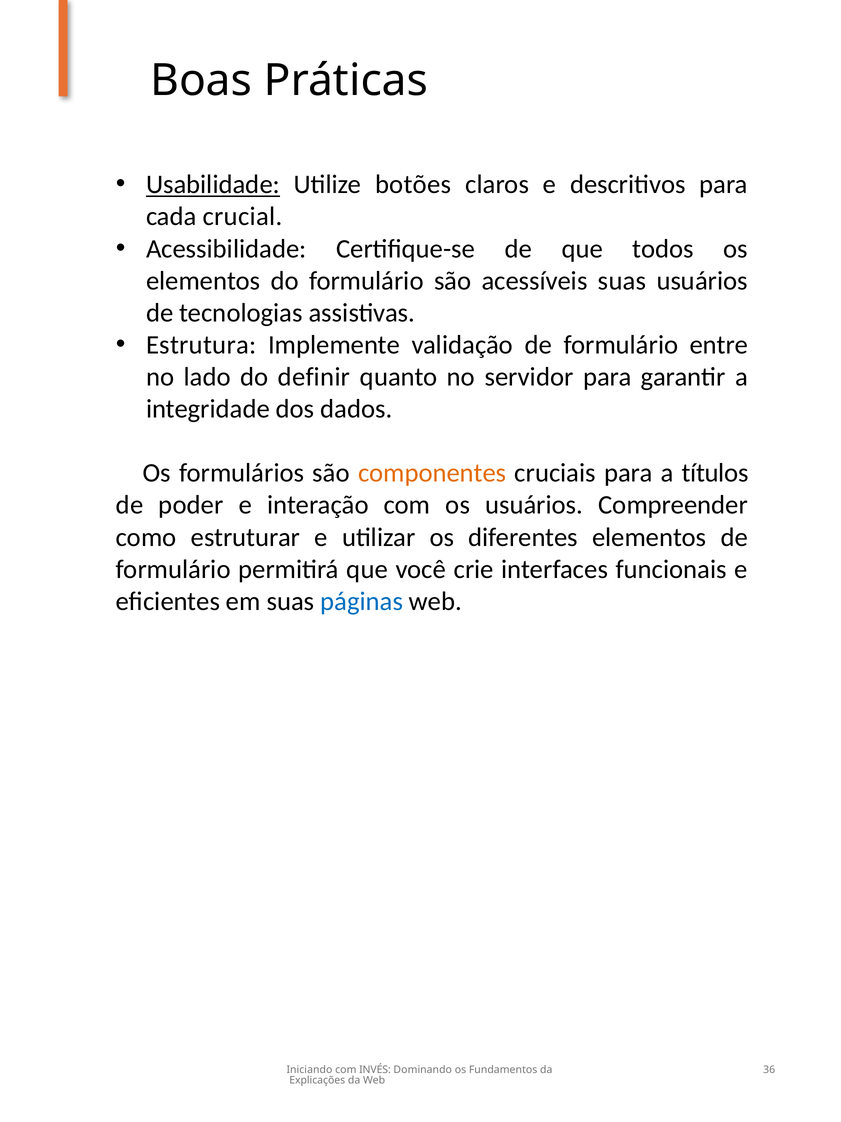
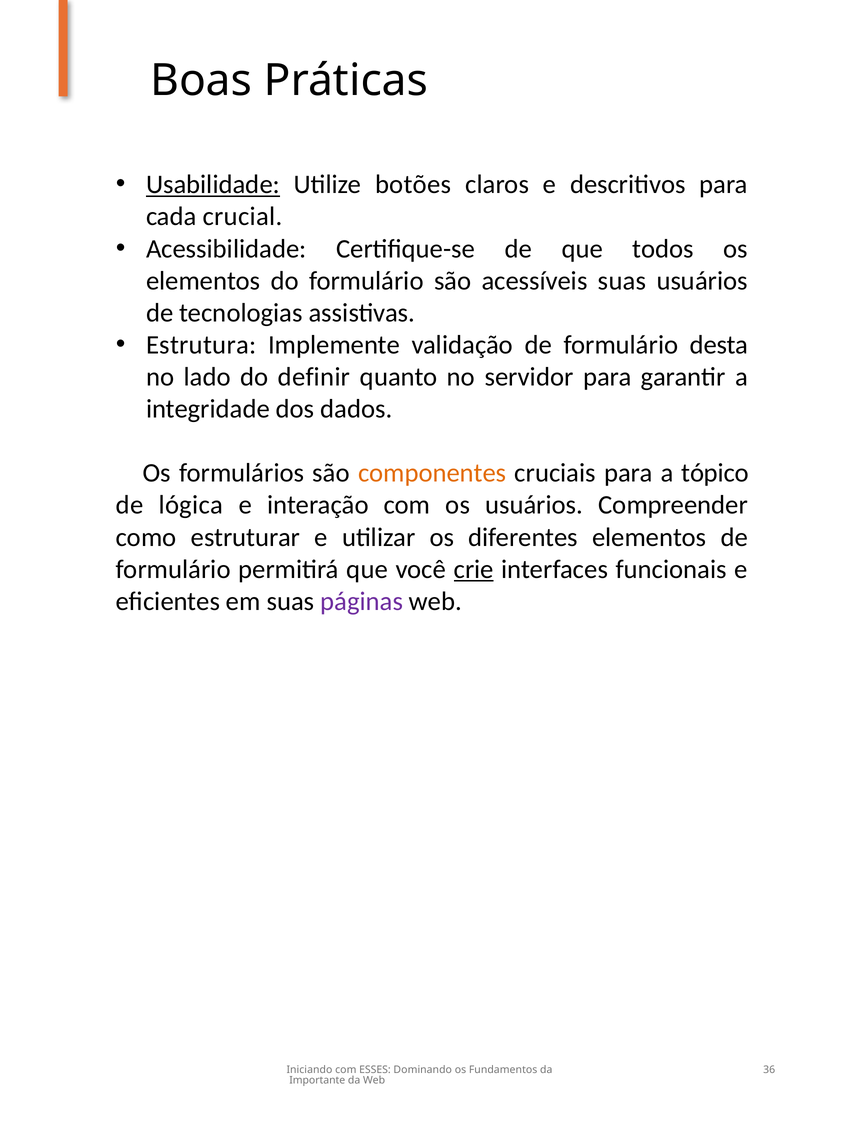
entre: entre -> desta
títulos: títulos -> tópico
poder: poder -> lógica
crie underline: none -> present
páginas colour: blue -> purple
INVÉS: INVÉS -> ESSES
Explicações: Explicações -> Importante
